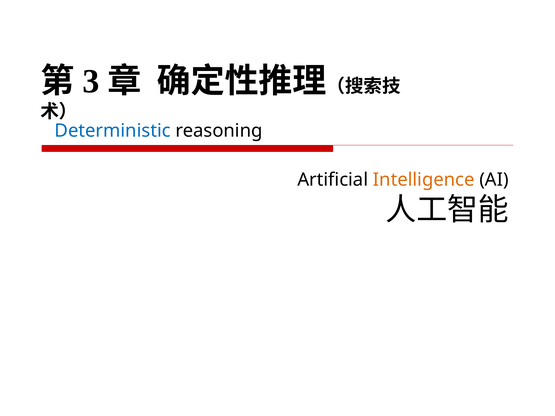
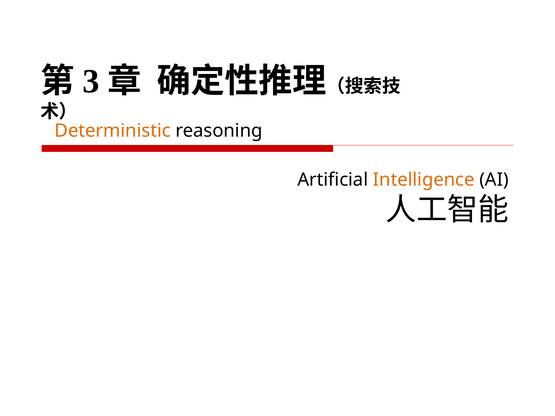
Deterministic colour: blue -> orange
